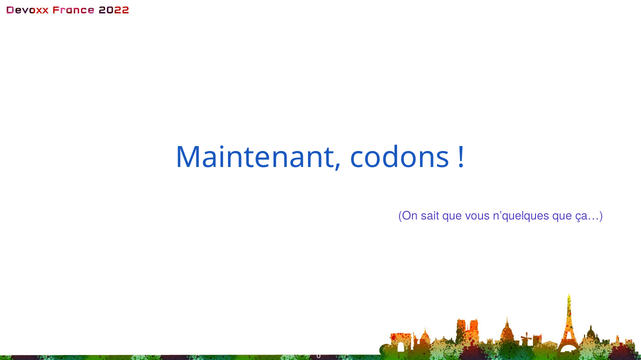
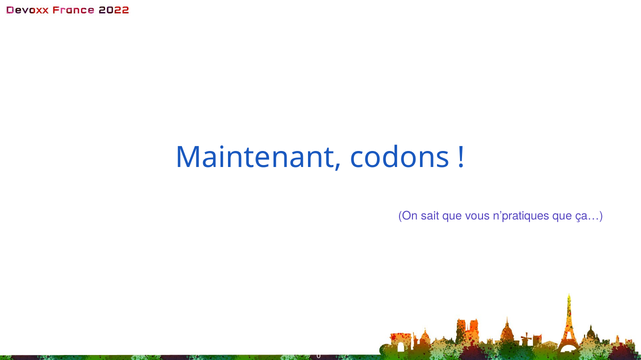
n’quelques: n’quelques -> n’pratiques
